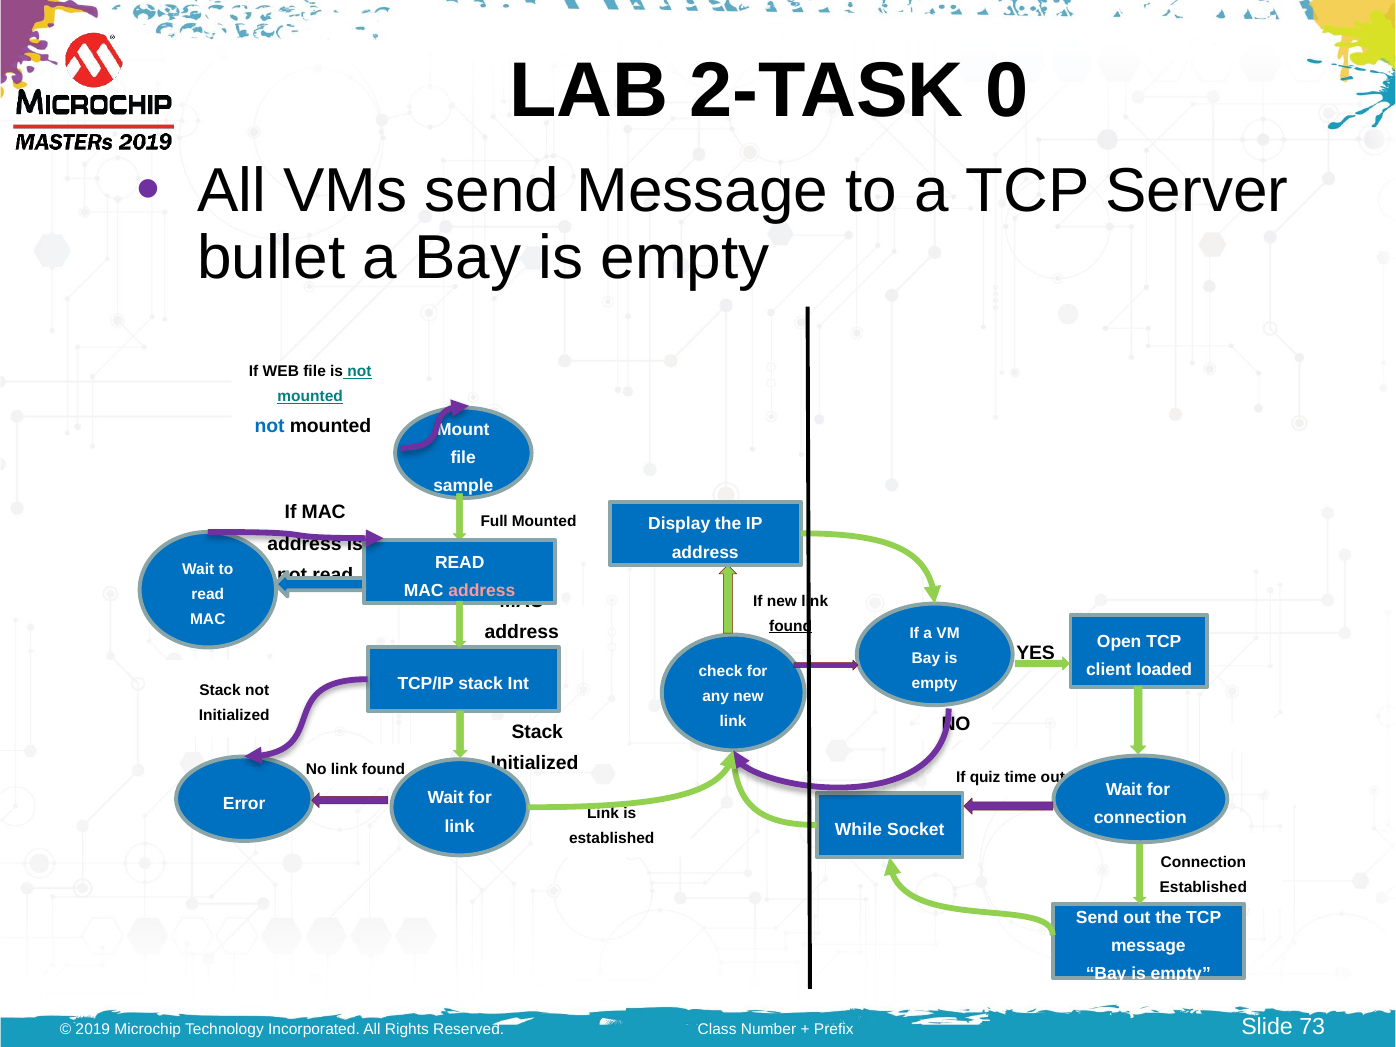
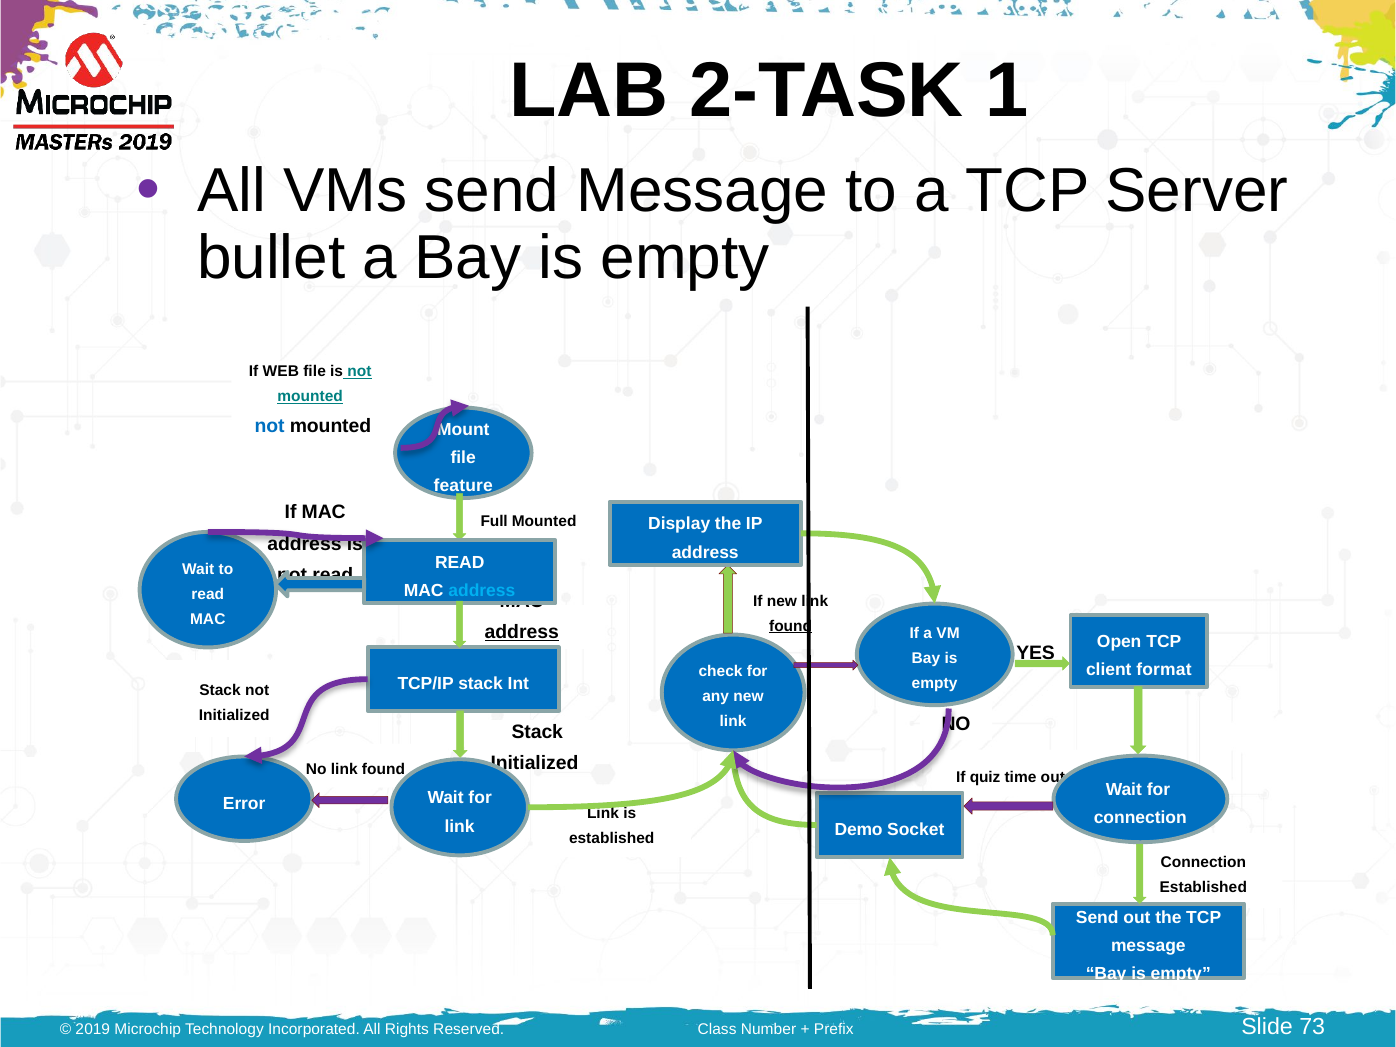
0: 0 -> 1
sample: sample -> feature
address at (482, 591) colour: pink -> light blue
address at (522, 632) underline: none -> present
loaded: loaded -> format
While: While -> Demo
